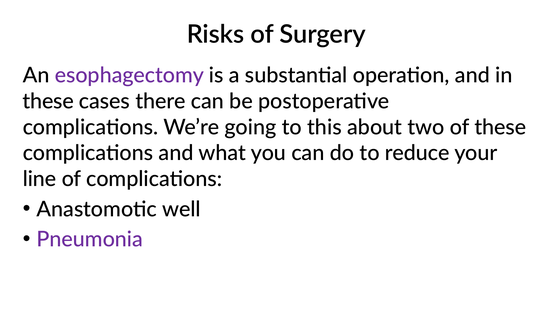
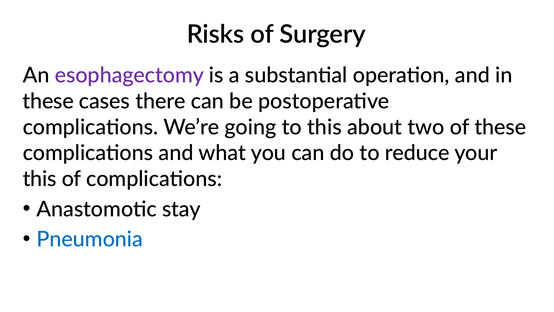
line at (40, 179): line -> this
well: well -> stay
Pneumonia colour: purple -> blue
